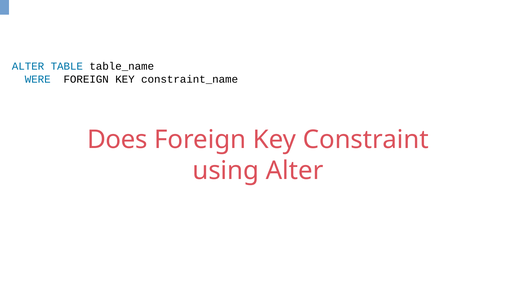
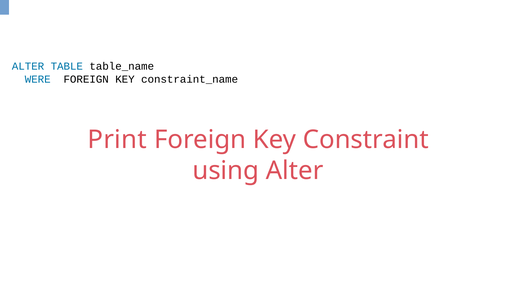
Does: Does -> Print
